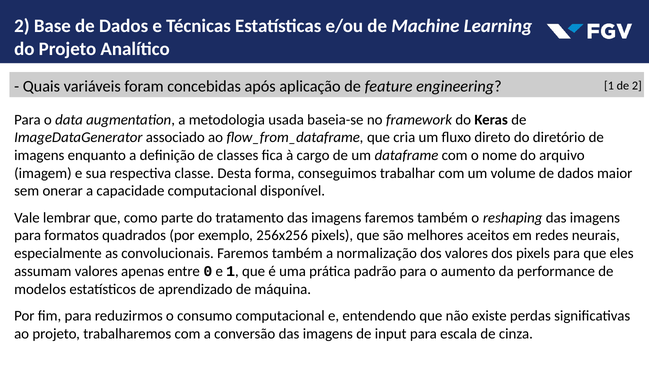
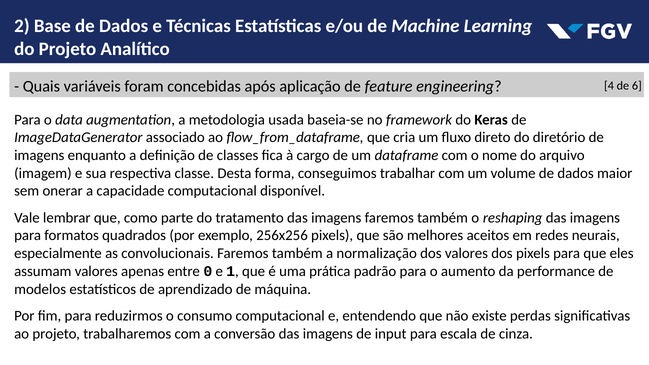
engineering 1: 1 -> 4
de 2: 2 -> 6
